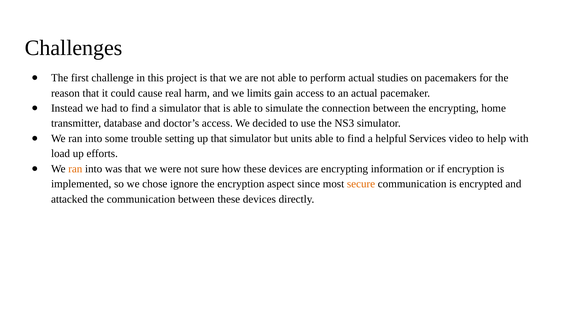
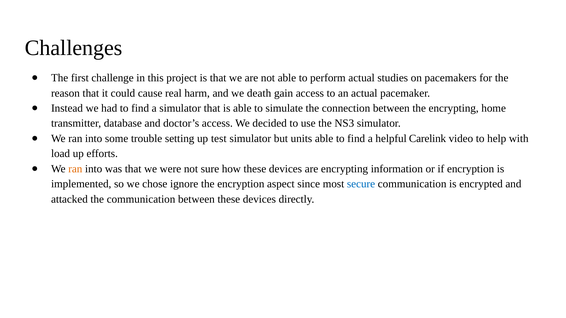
limits: limits -> death
up that: that -> test
Services: Services -> Carelink
secure colour: orange -> blue
